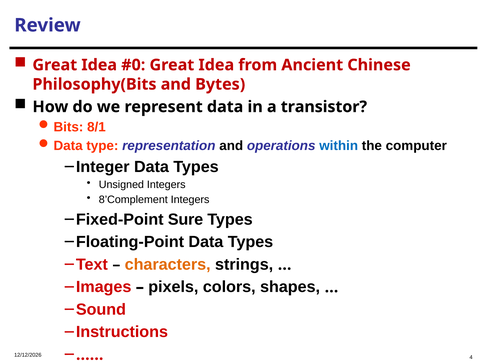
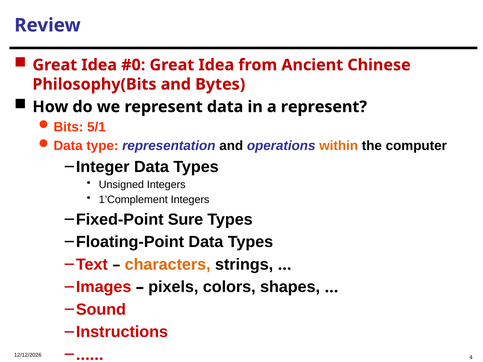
a transistor: transistor -> represent
8/1: 8/1 -> 5/1
within colour: blue -> orange
8’Complement: 8’Complement -> 1’Complement
